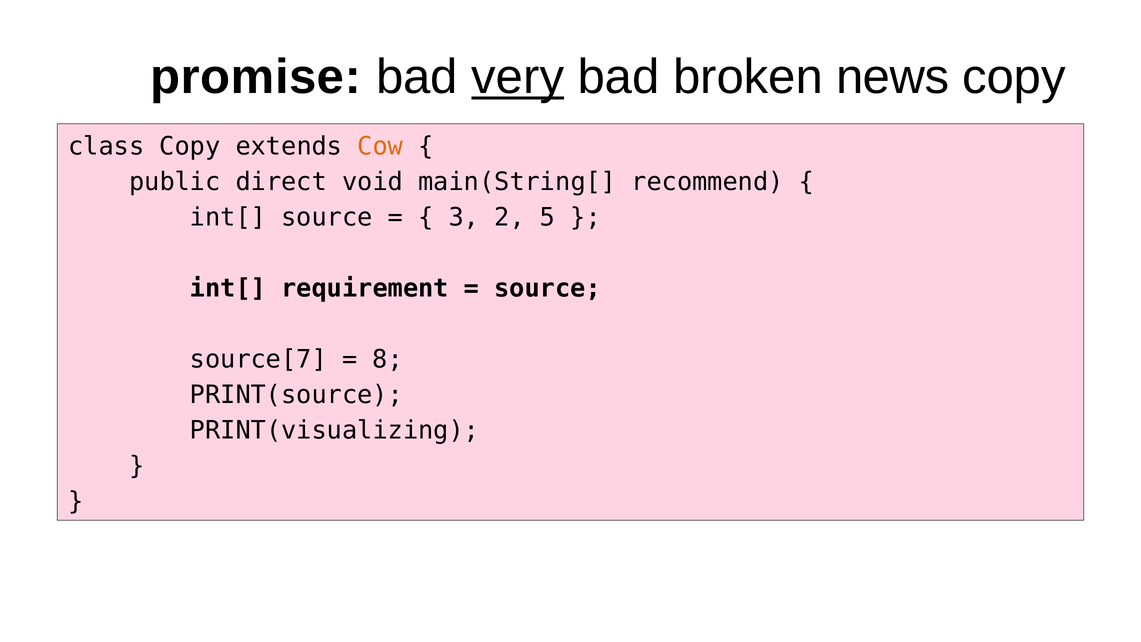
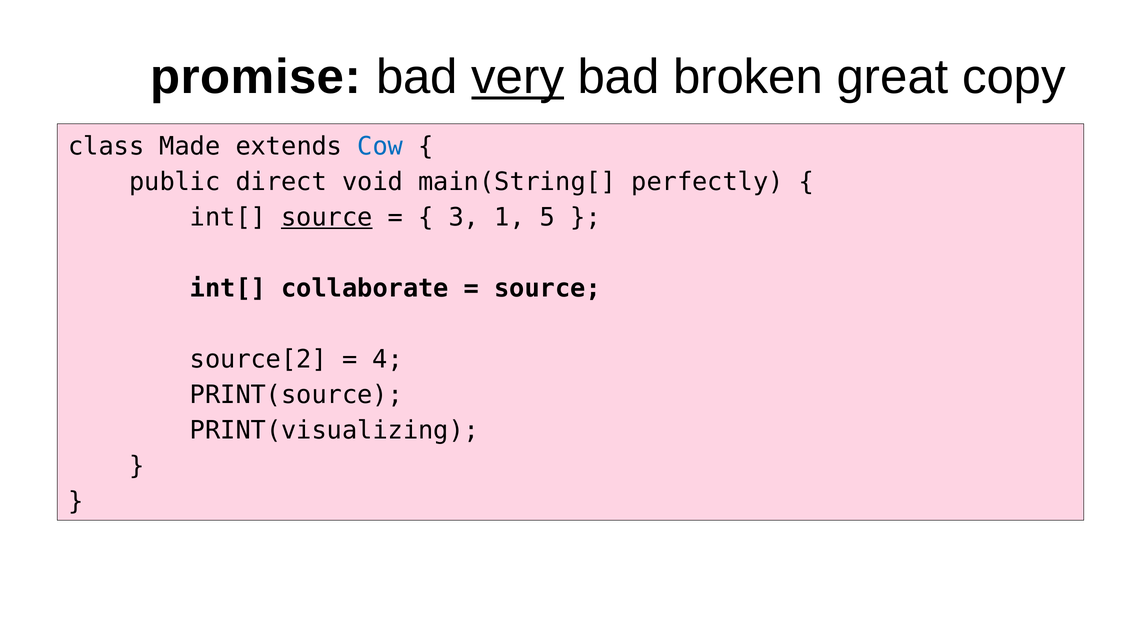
news: news -> great
class Copy: Copy -> Made
Cow colour: orange -> blue
recommend: recommend -> perfectly
source at (327, 217) underline: none -> present
2: 2 -> 1
requirement: requirement -> collaborate
source[7: source[7 -> source[2
8: 8 -> 4
